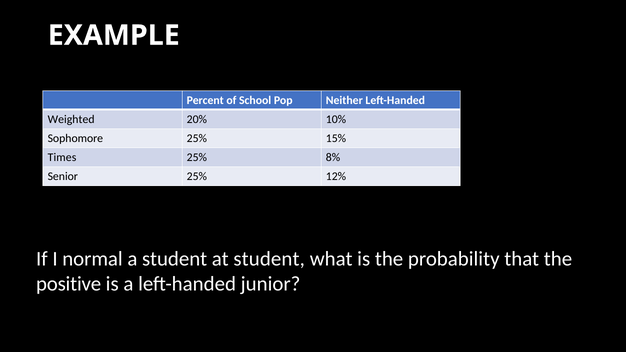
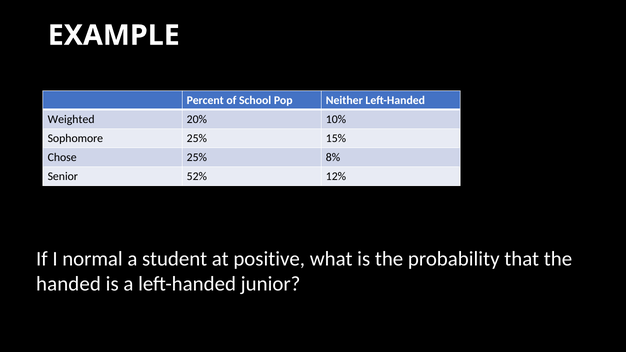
Times: Times -> Chose
Senior 25%: 25% -> 52%
at student: student -> positive
positive: positive -> handed
